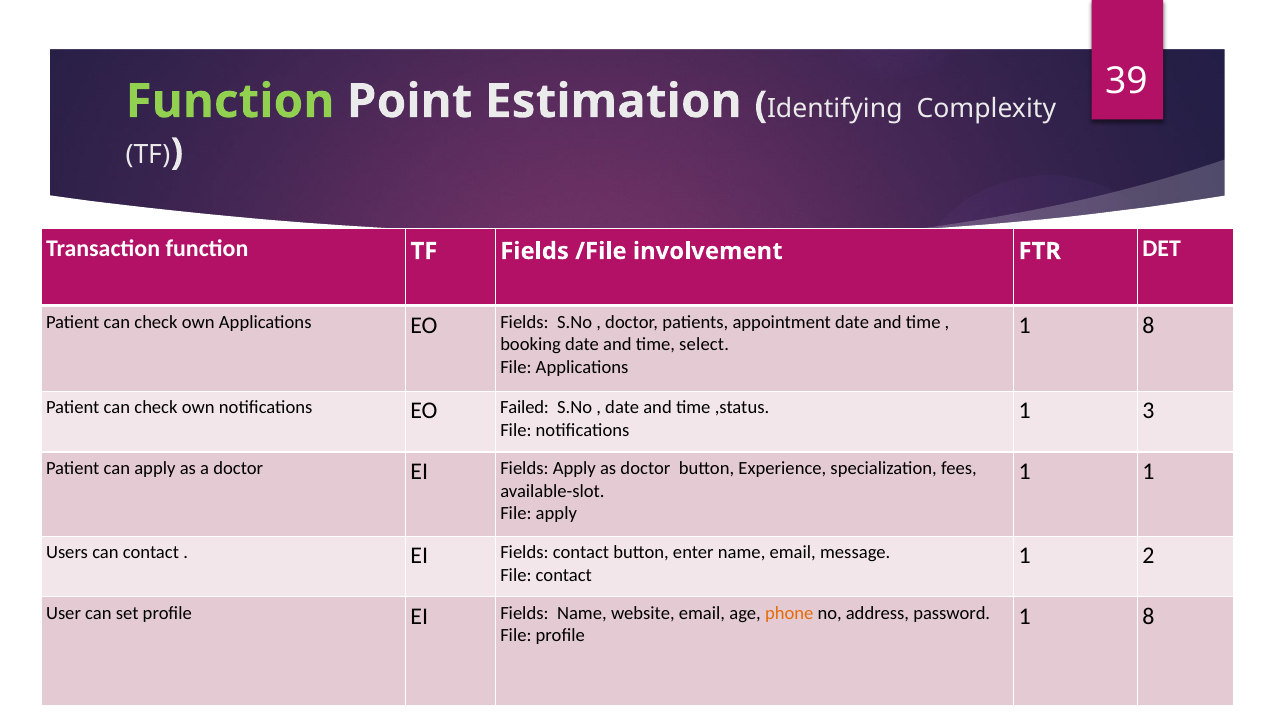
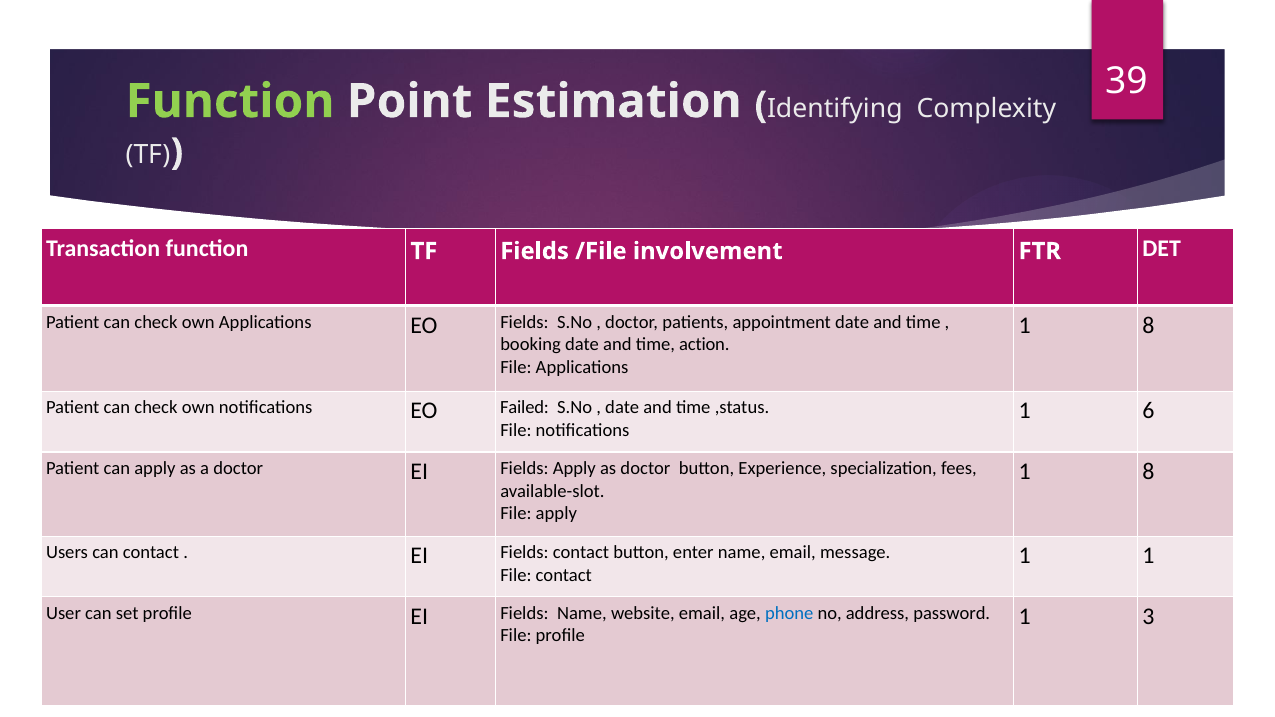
select: select -> action
3: 3 -> 6
1 at (1148, 472): 1 -> 8
1 2: 2 -> 1
phone colour: orange -> blue
8 at (1148, 616): 8 -> 3
